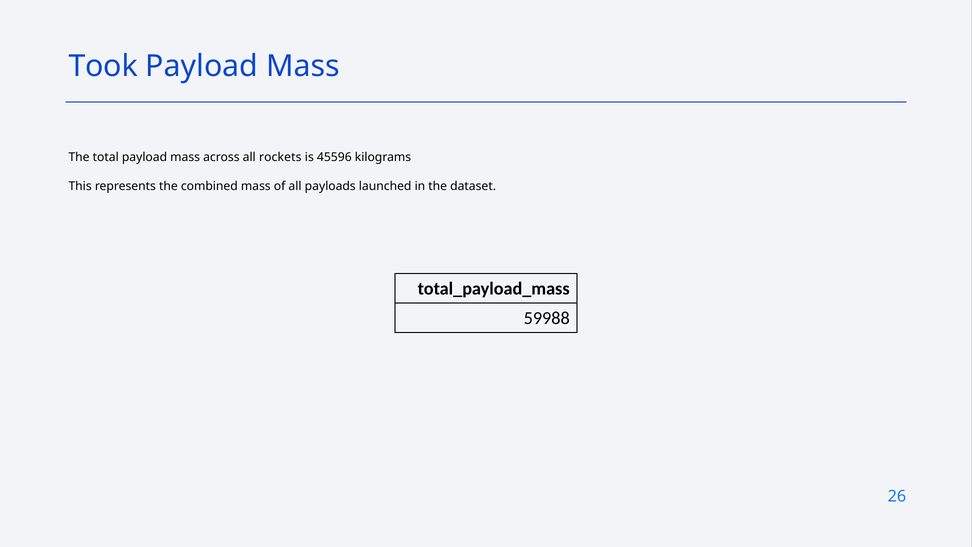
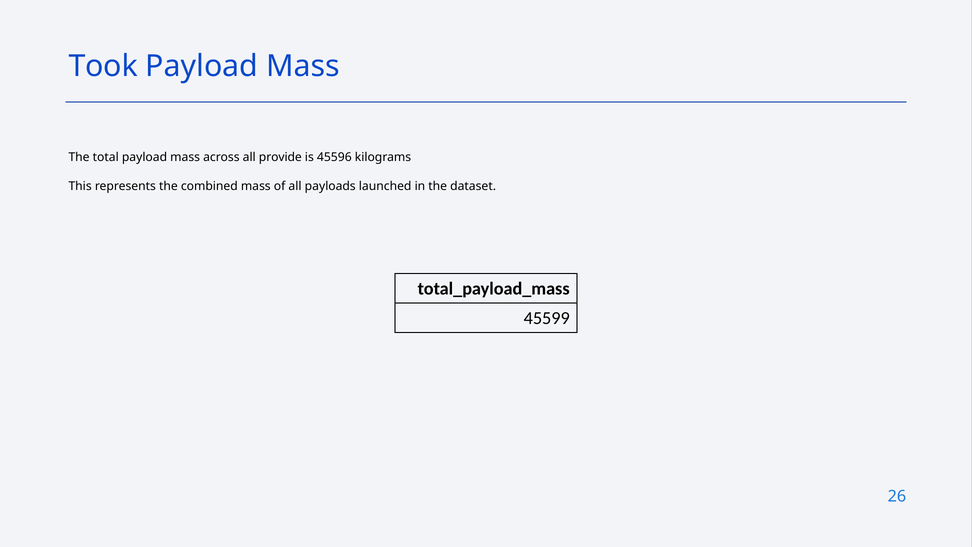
rockets: rockets -> provide
59988: 59988 -> 45599
